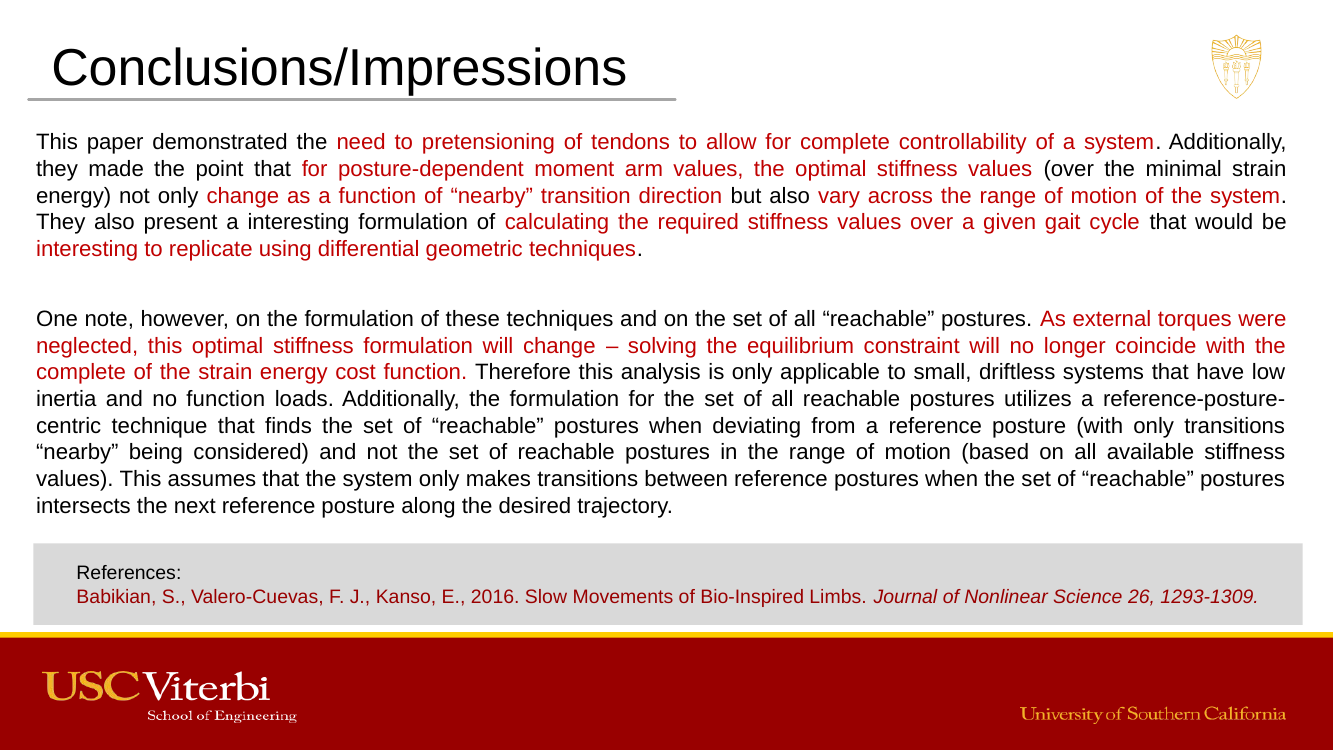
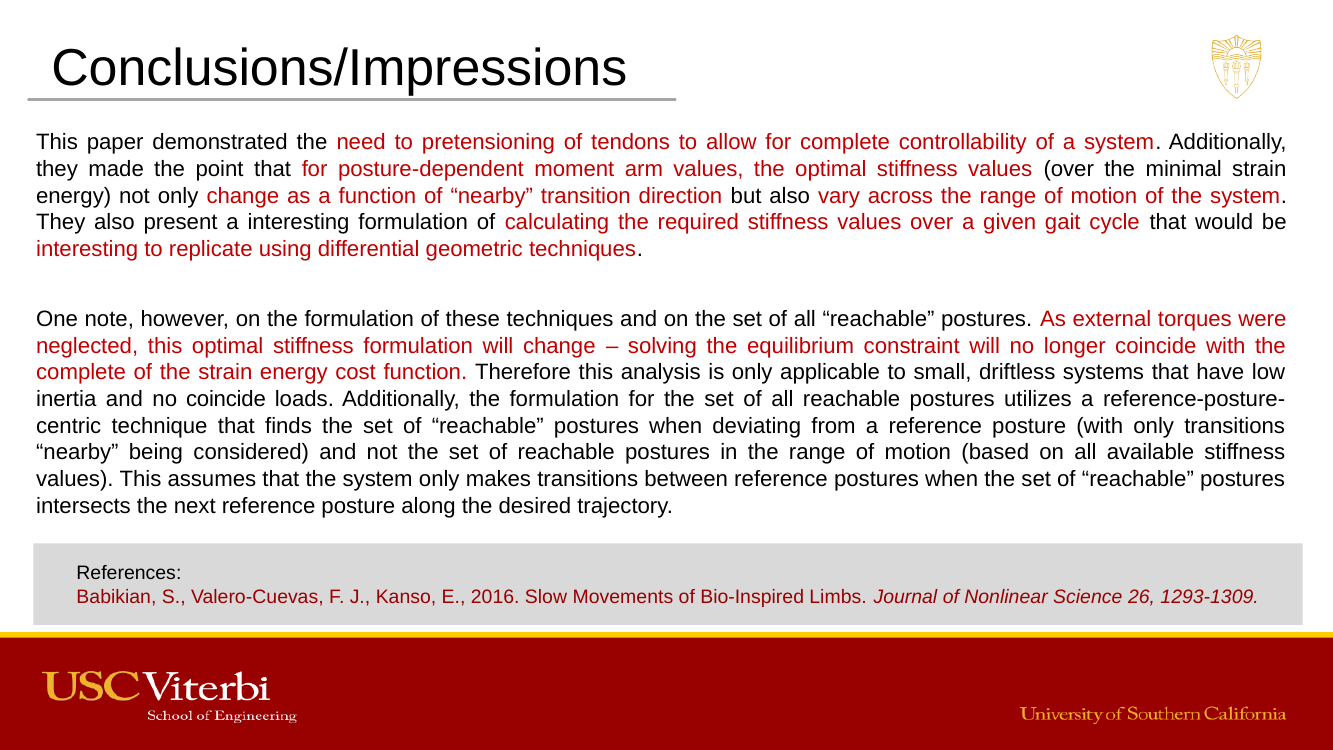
no function: function -> coincide
